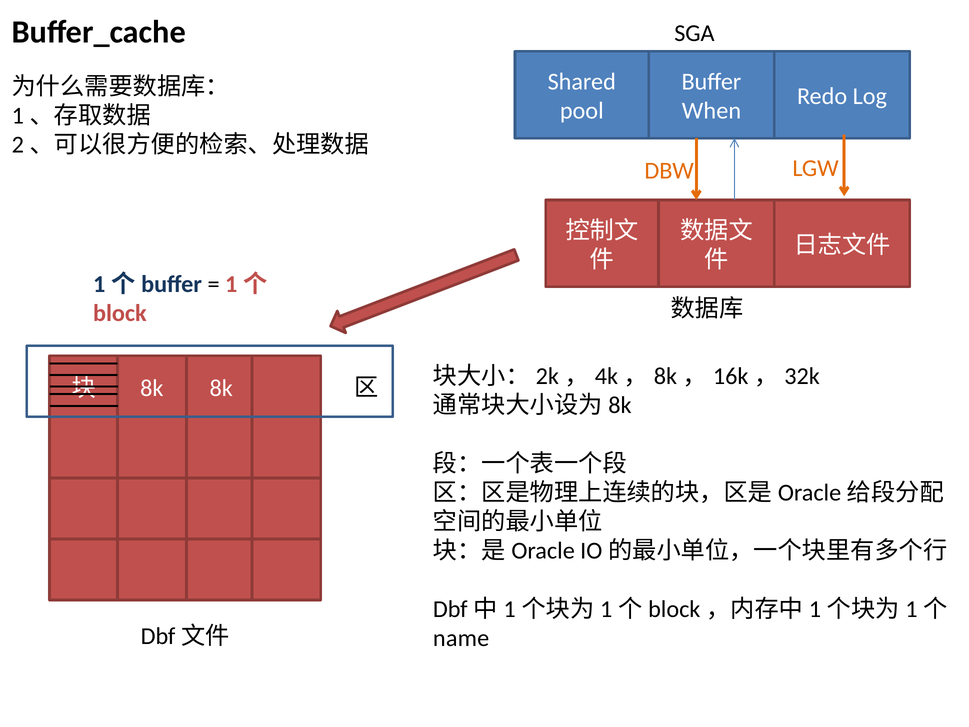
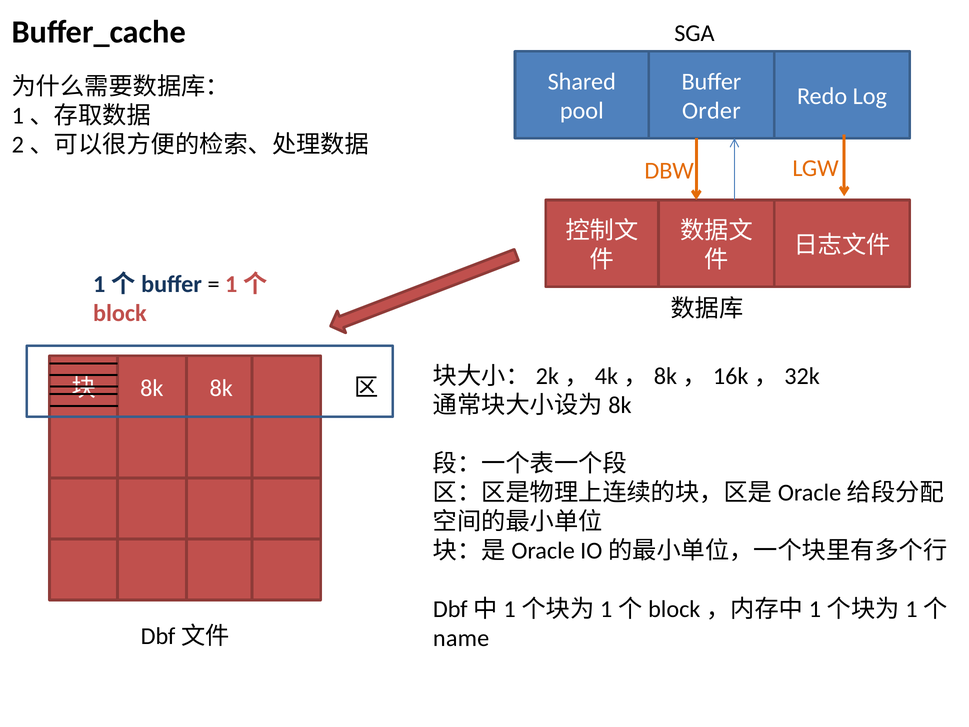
When: When -> Order
